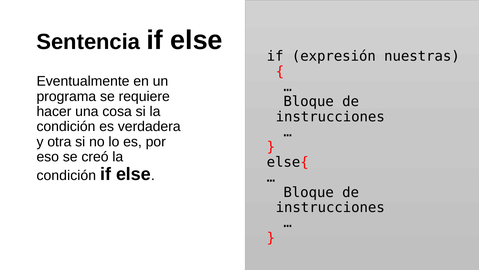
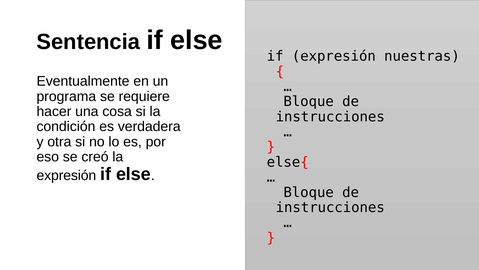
condición at (66, 175): condición -> expresión
